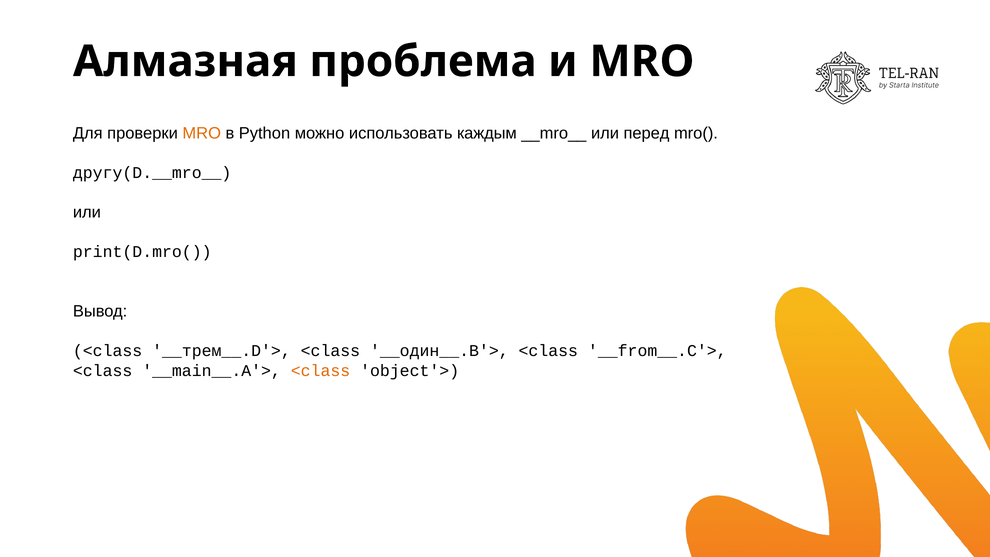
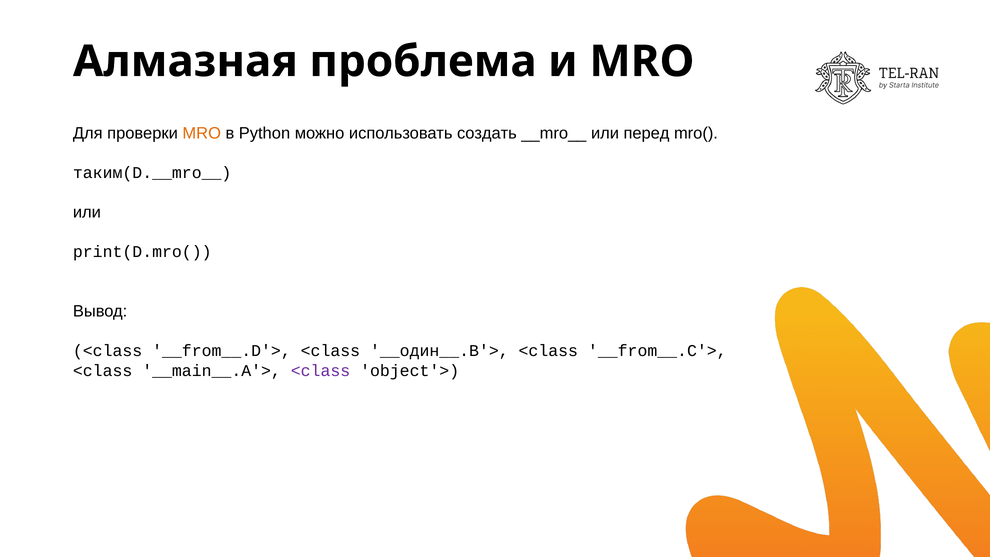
каждым: каждым -> создать
другу(D.__mro__: другу(D.__mro__ -> таким(D.__mro__
__трем__.D'>: __трем__.D'> -> __from__.D'>
<class at (321, 371) colour: orange -> purple
